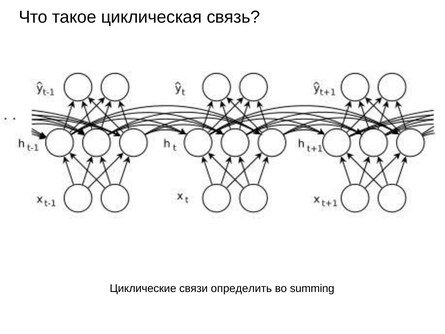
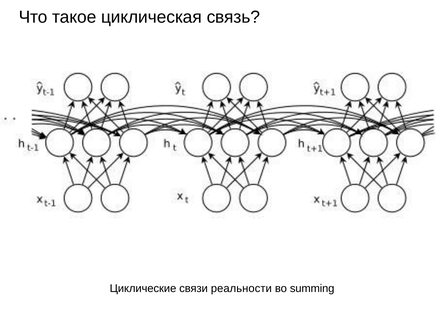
определить: определить -> реальности
